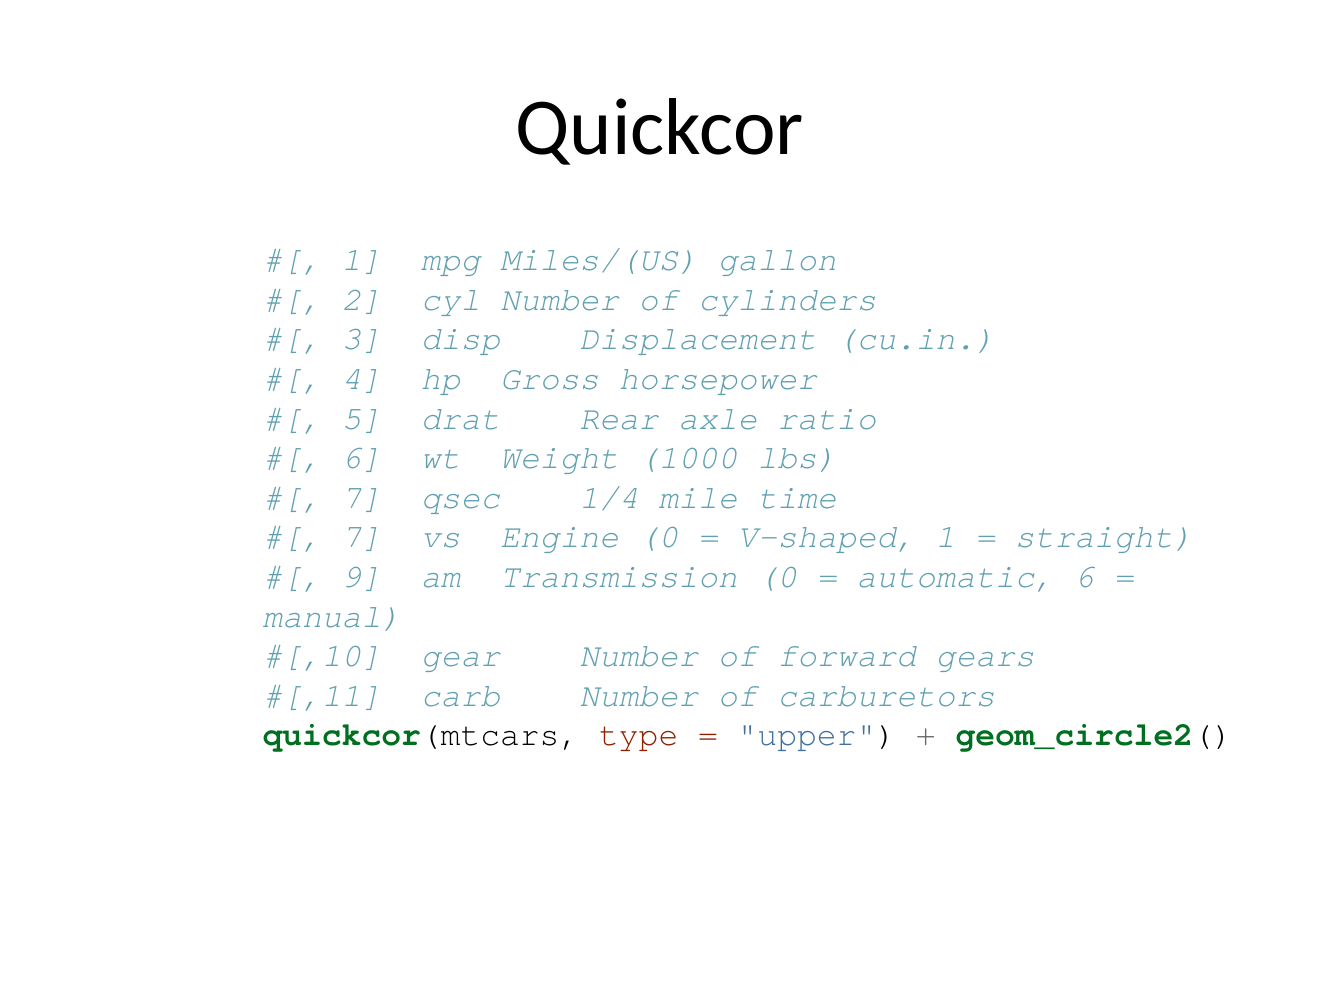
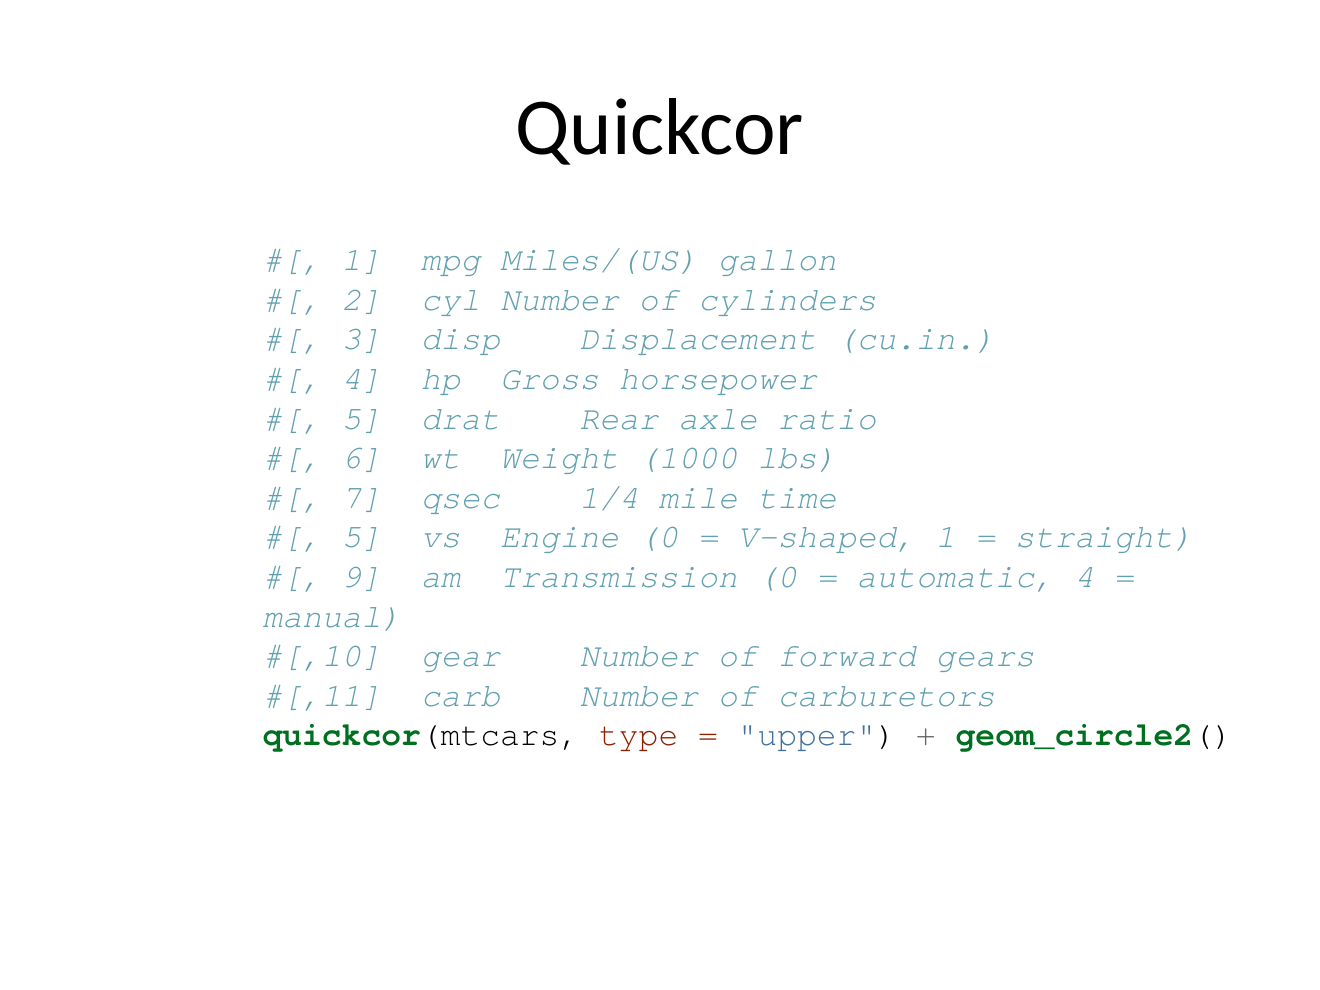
7 at (362, 537): 7 -> 5
automatic 6: 6 -> 4
